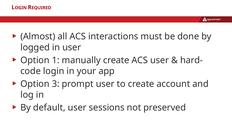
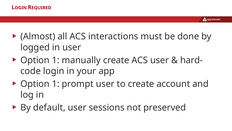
3 at (56, 84): 3 -> 1
